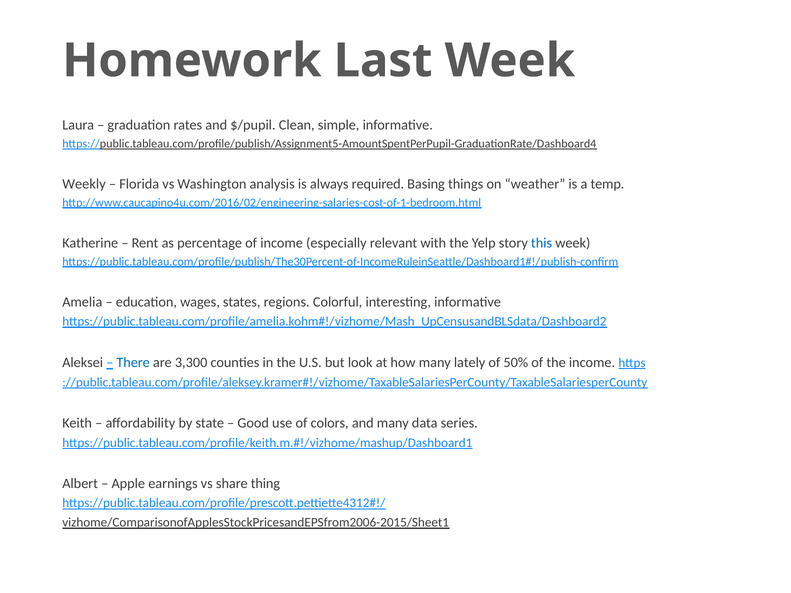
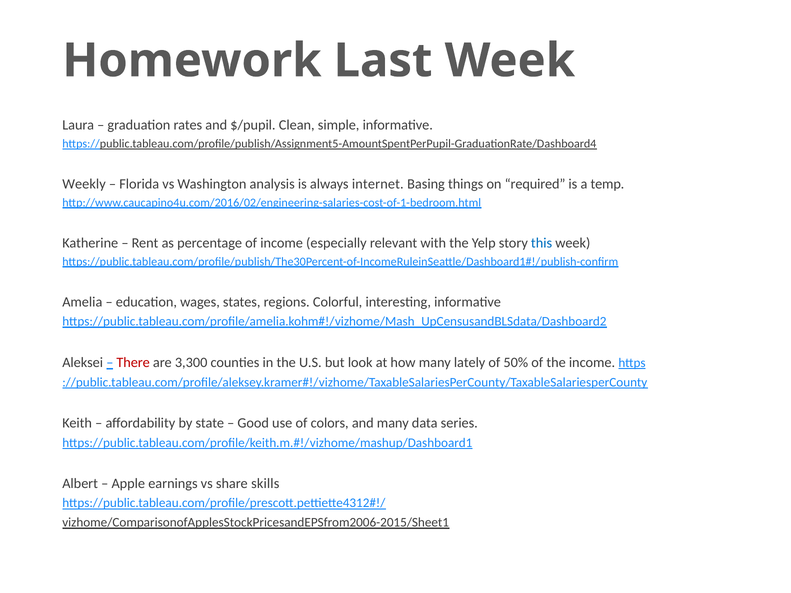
required: required -> internet
weather: weather -> required
There colour: blue -> red
thing: thing -> skills
